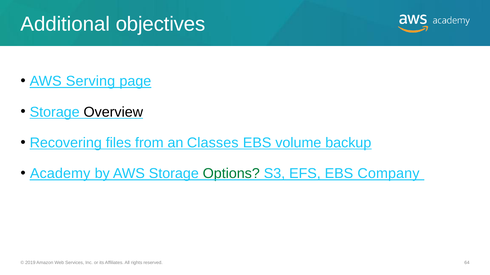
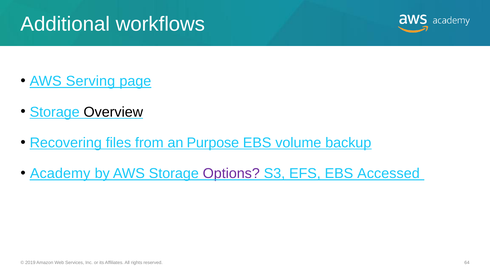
objectives: objectives -> workflows
Classes: Classes -> Purpose
Options colour: green -> purple
Company: Company -> Accessed
